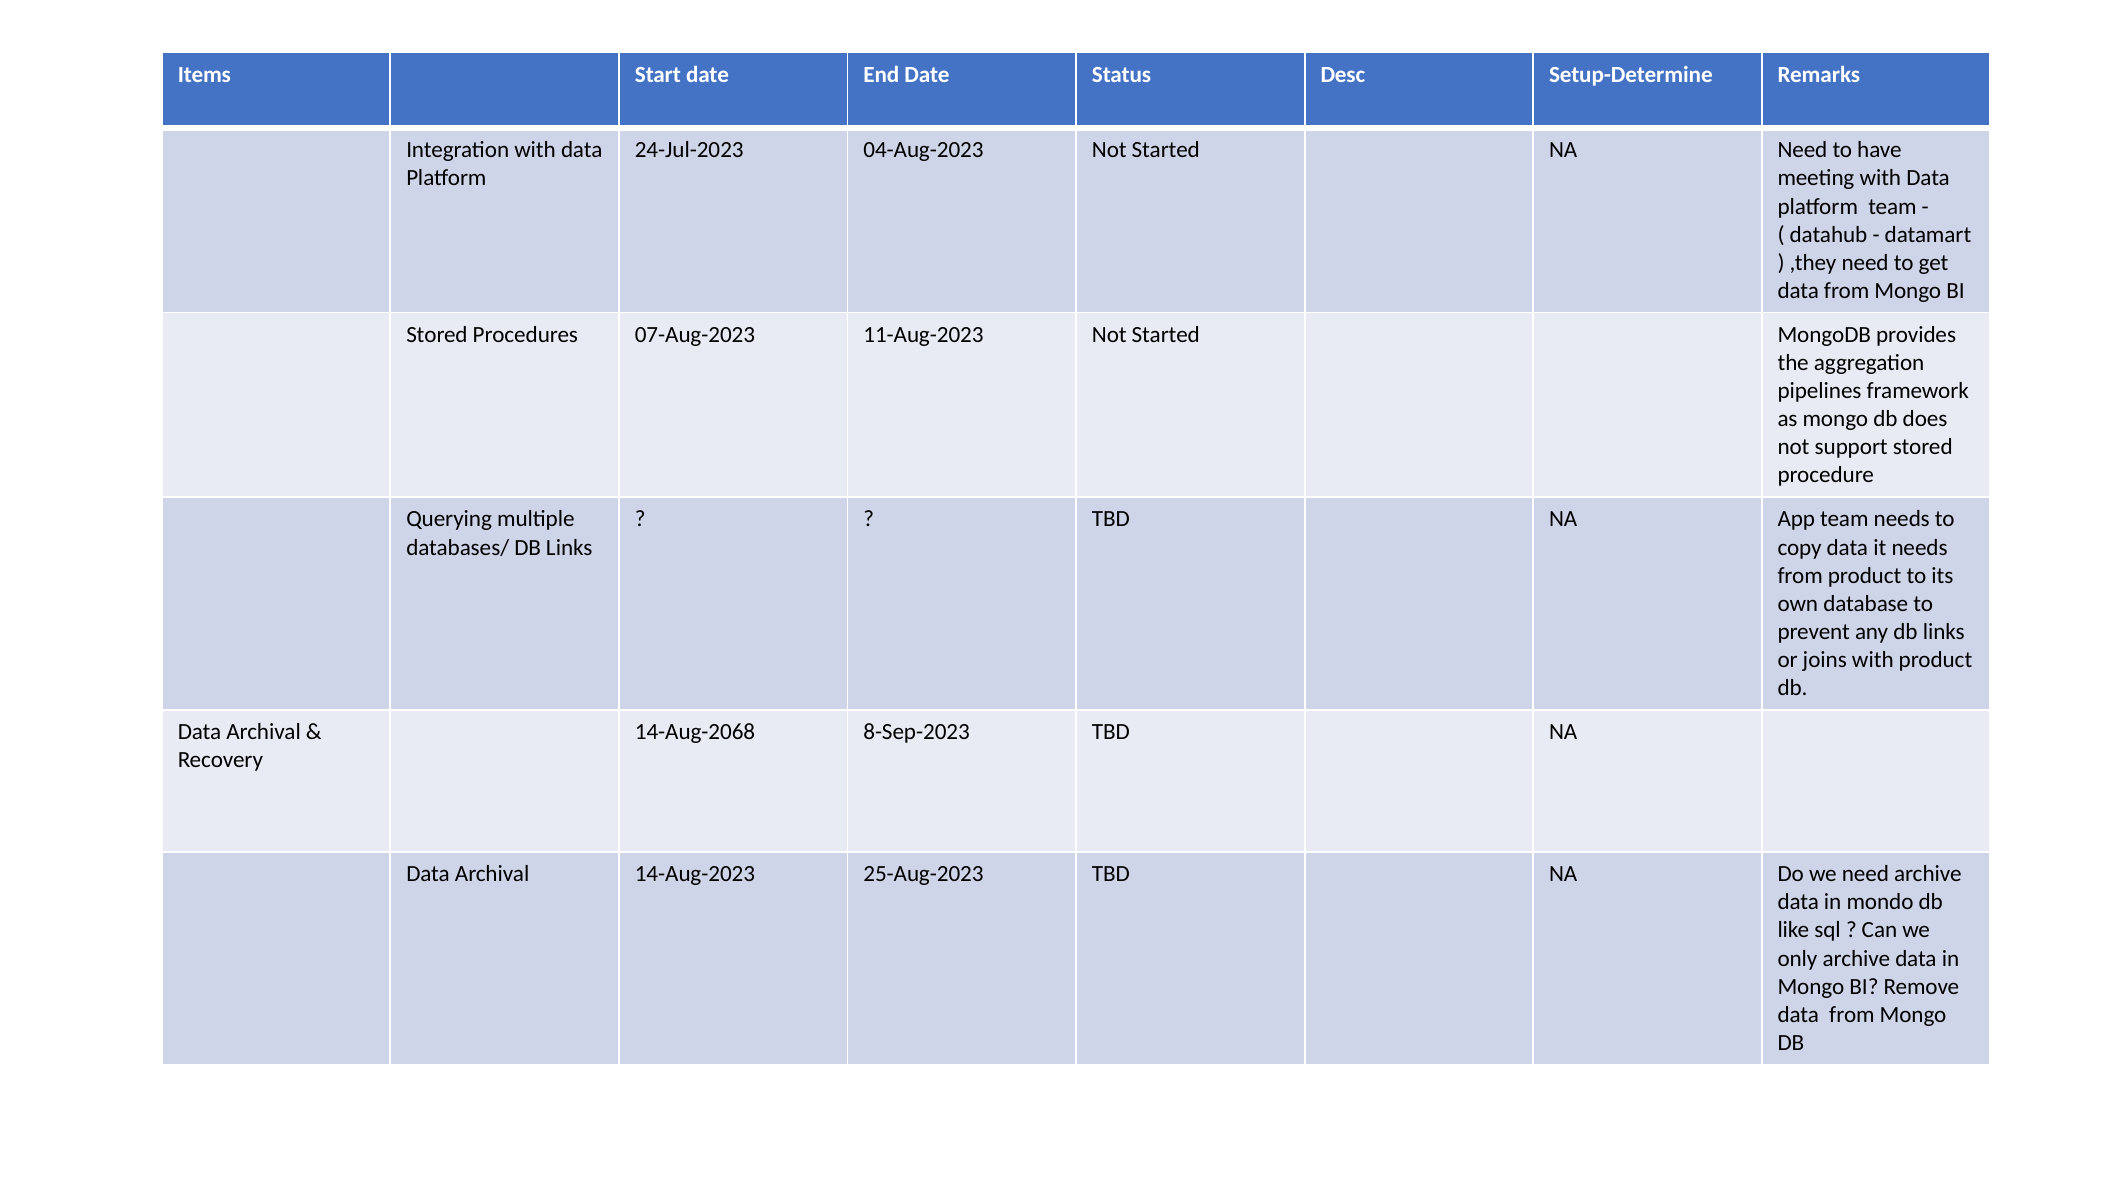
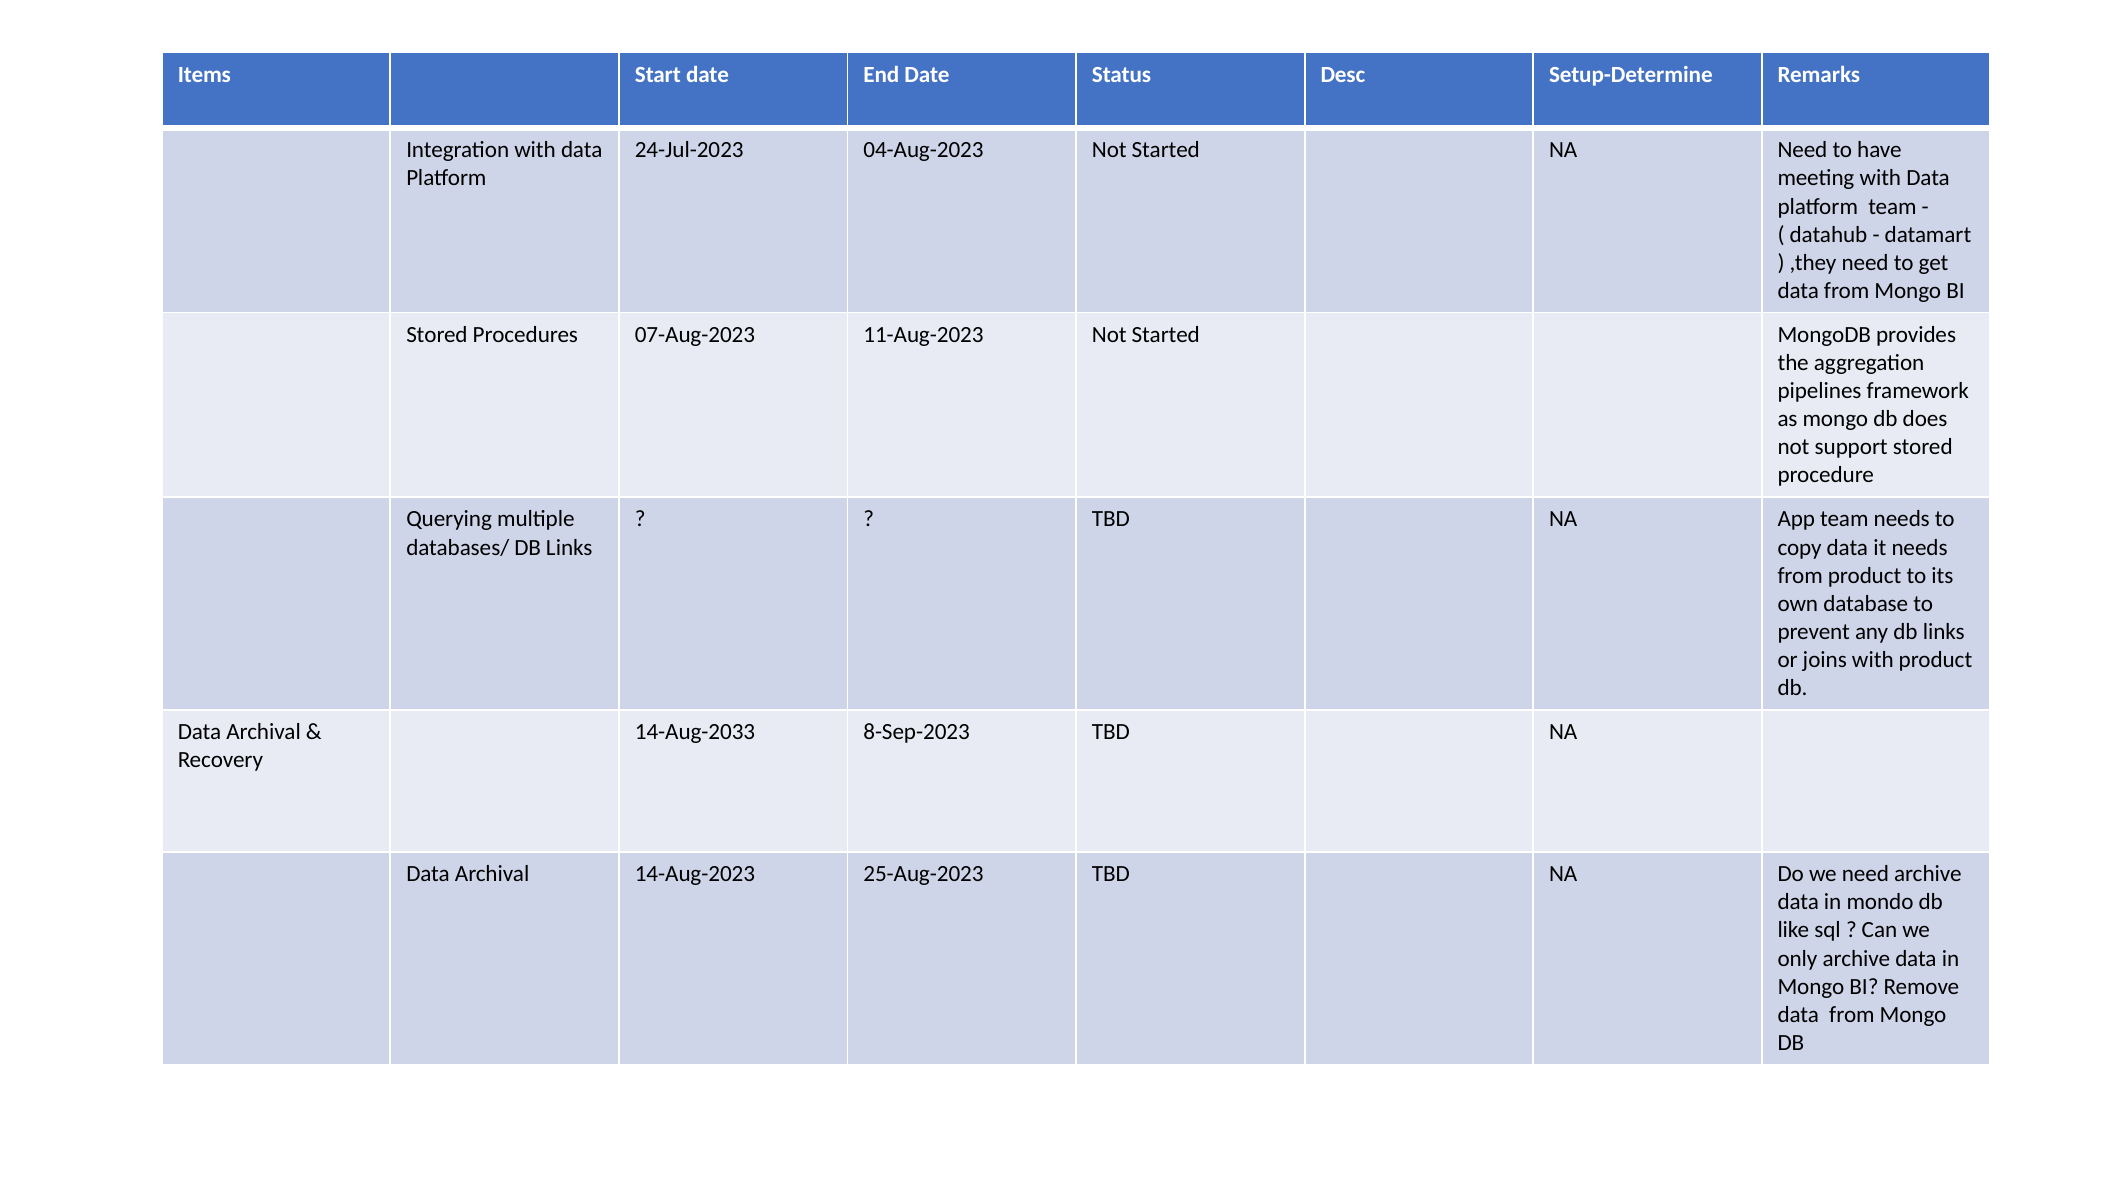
14-Aug-2068: 14-Aug-2068 -> 14-Aug-2033
